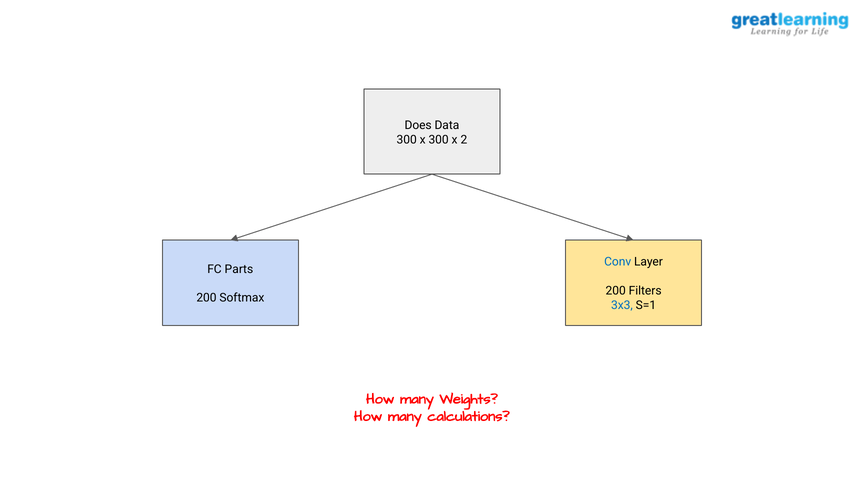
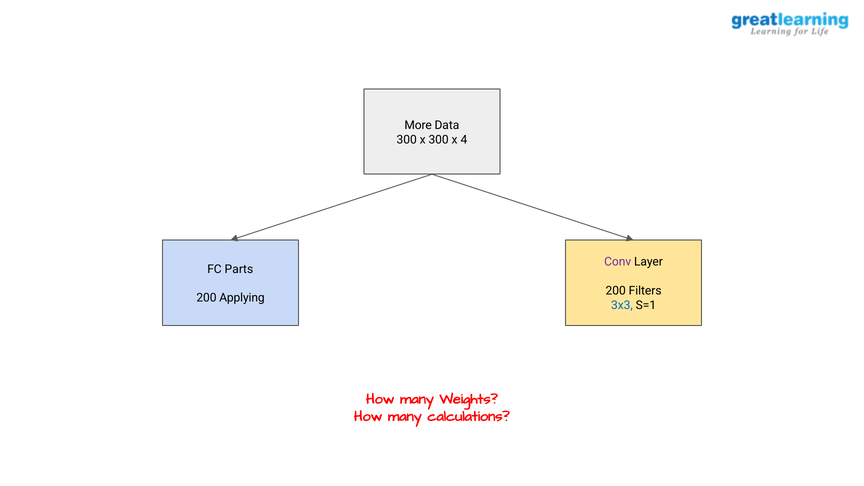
Does: Does -> More
2: 2 -> 4
Conv colour: blue -> purple
Softmax: Softmax -> Applying
